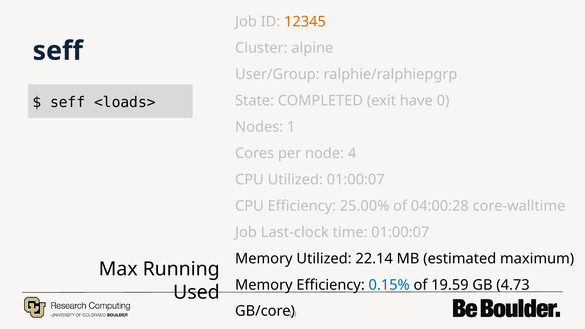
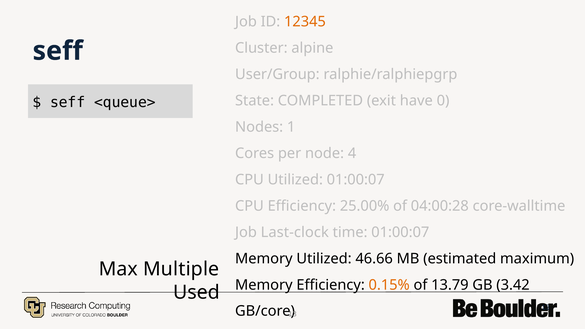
<loads>: <loads> -> <queue>
22.14: 22.14 -> 46.66
Running: Running -> Multiple
0.15% colour: blue -> orange
19.59: 19.59 -> 13.79
4.73: 4.73 -> 3.42
